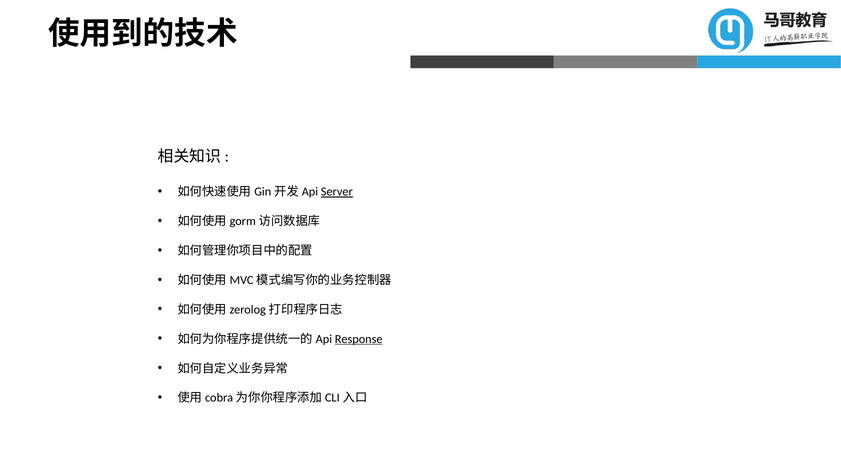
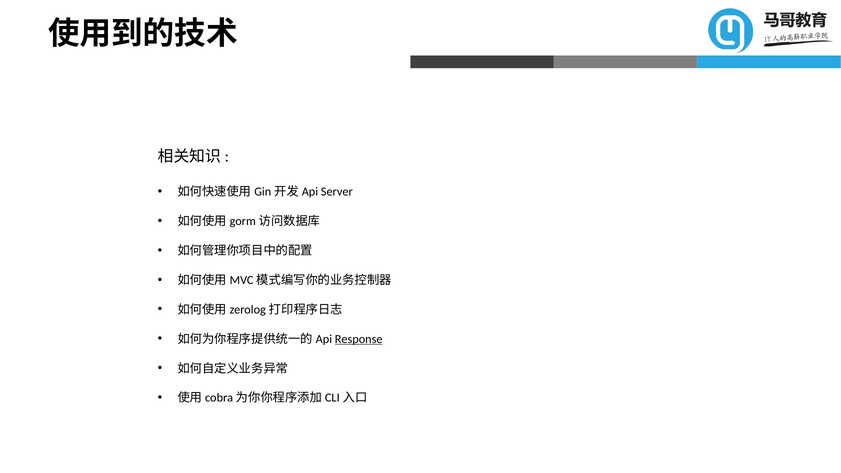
Server underline: present -> none
